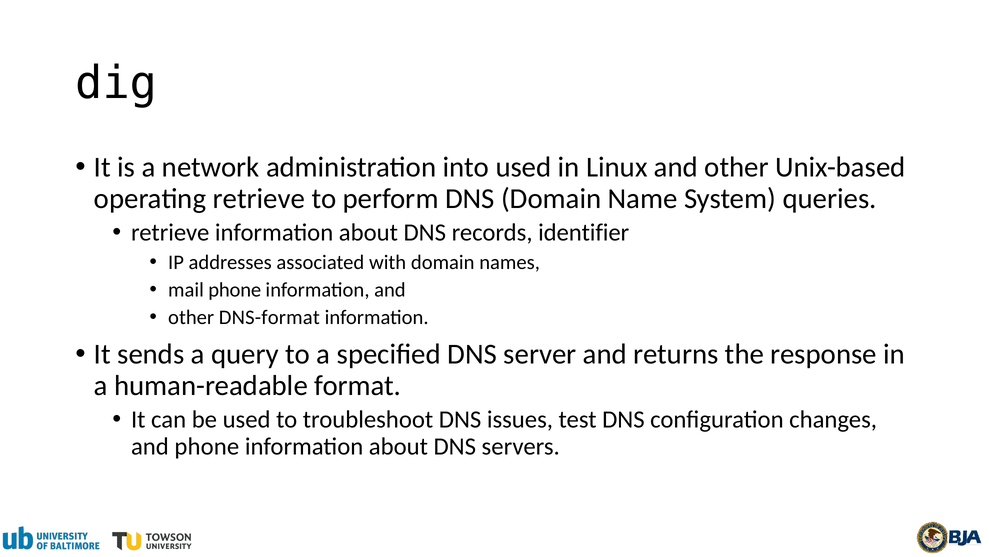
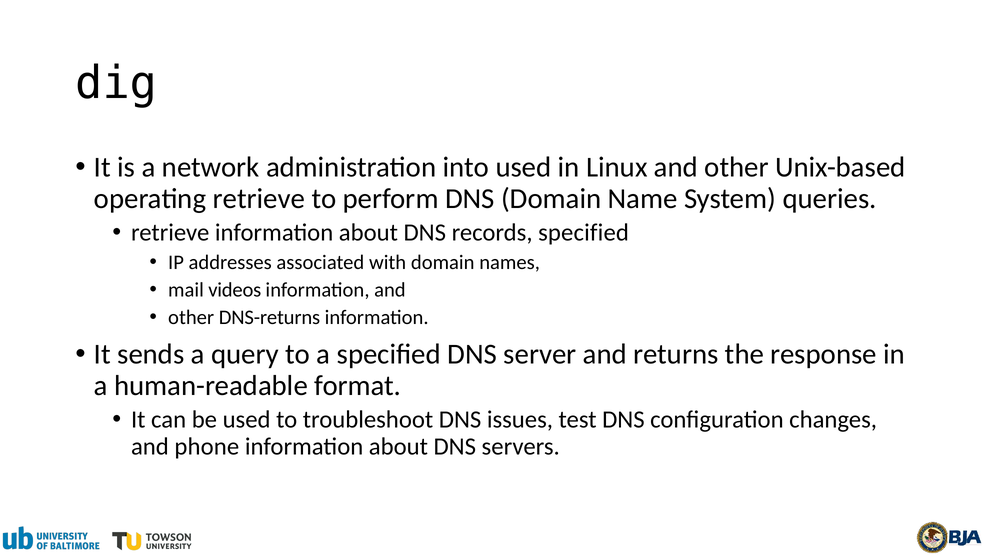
records identifier: identifier -> specified
mail phone: phone -> videos
DNS-format: DNS-format -> DNS-returns
